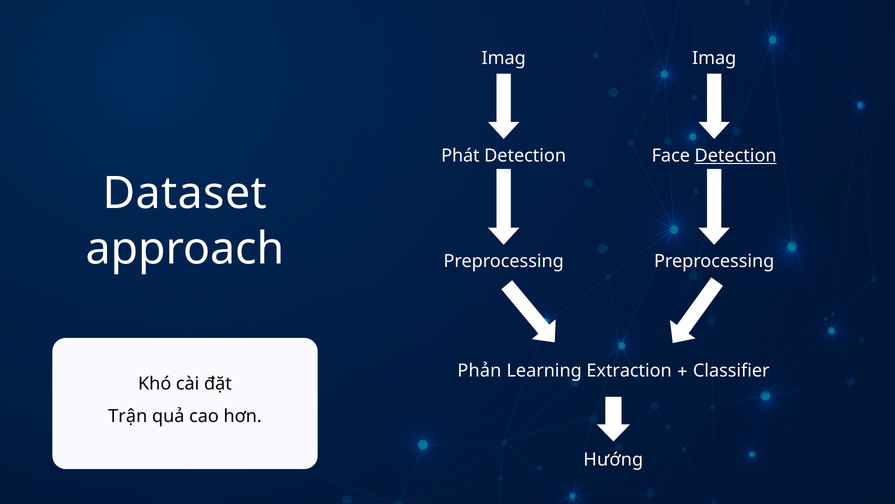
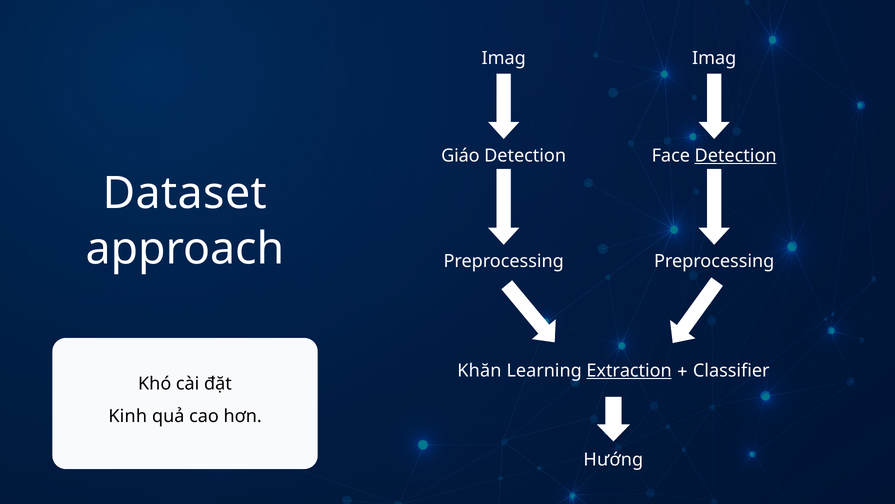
Phát: Phát -> Giáo
Phản: Phản -> Khăn
Extraction underline: none -> present
Trận: Trận -> Kinh
